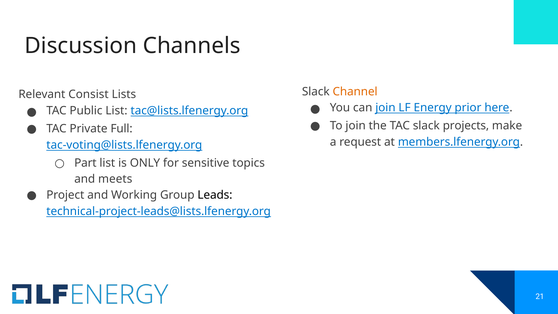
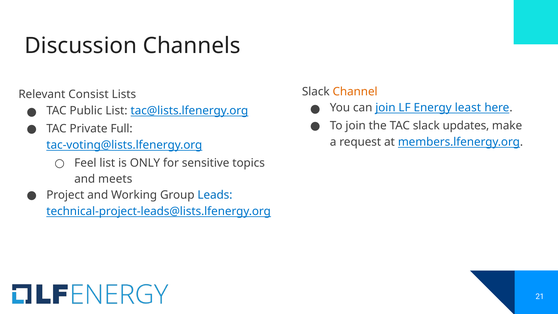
prior: prior -> least
projects: projects -> updates
Part: Part -> Feel
Leads colour: black -> blue
